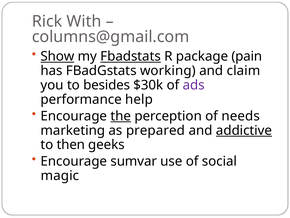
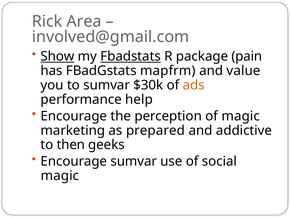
With: With -> Area
columns@gmail.com: columns@gmail.com -> involved@gmail.com
working: working -> mapfrm
claim: claim -> value
to besides: besides -> sumvar
ads colour: purple -> orange
the underline: present -> none
of needs: needs -> magic
addictive underline: present -> none
